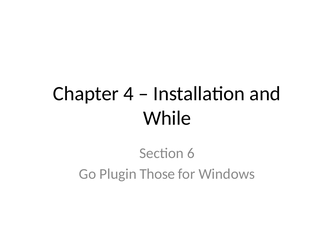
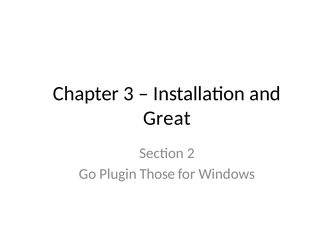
4: 4 -> 3
While: While -> Great
6: 6 -> 2
